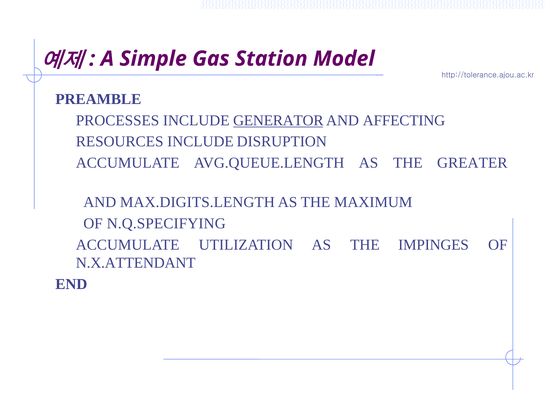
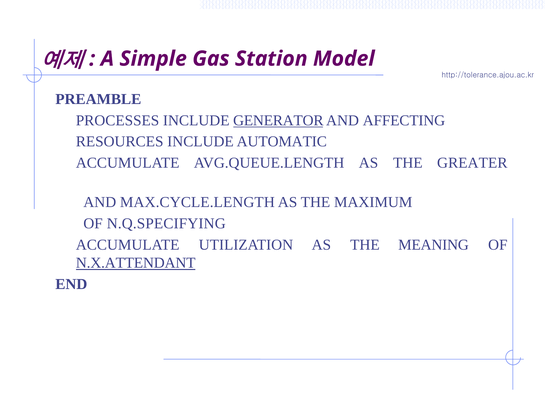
DISRUPTION: DISRUPTION -> AUTOMATIC
MAX.DIGITS.LENGTH: MAX.DIGITS.LENGTH -> MAX.CYCLE.LENGTH
IMPINGES: IMPINGES -> MEANING
N.X.ATTENDANT underline: none -> present
